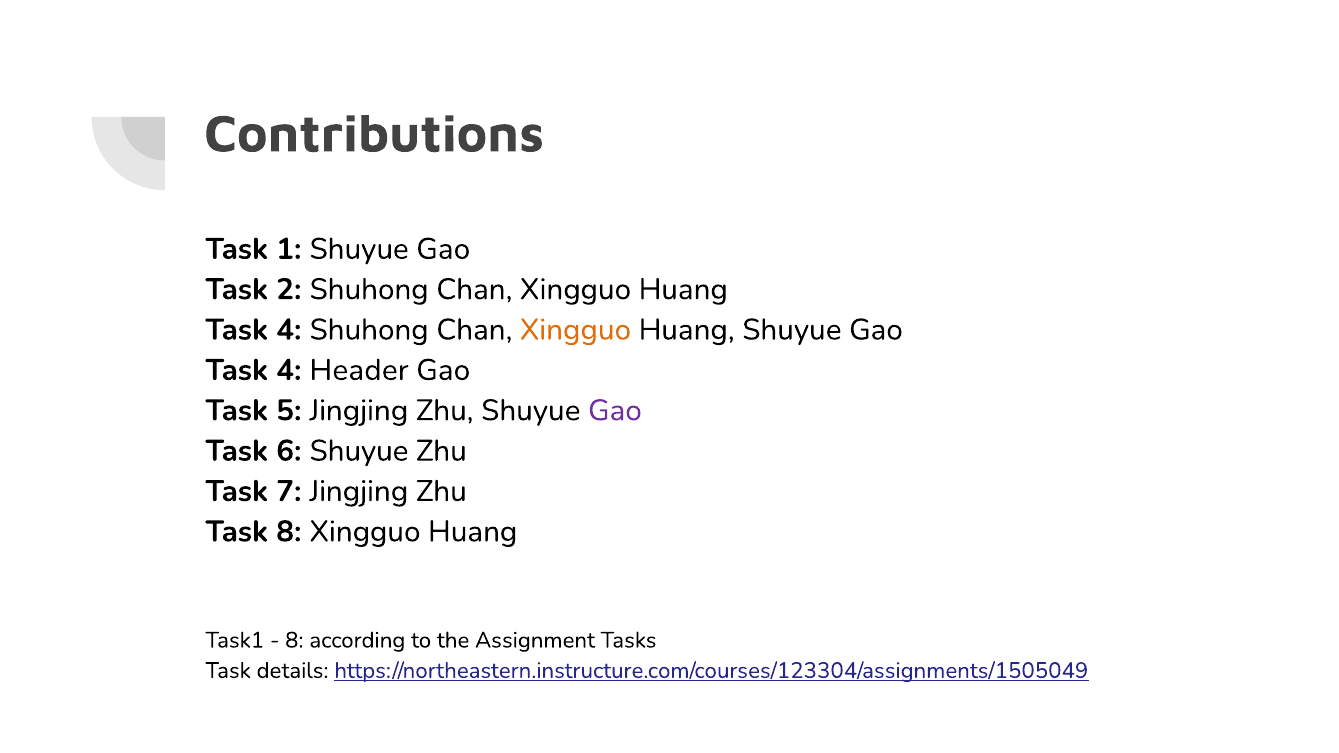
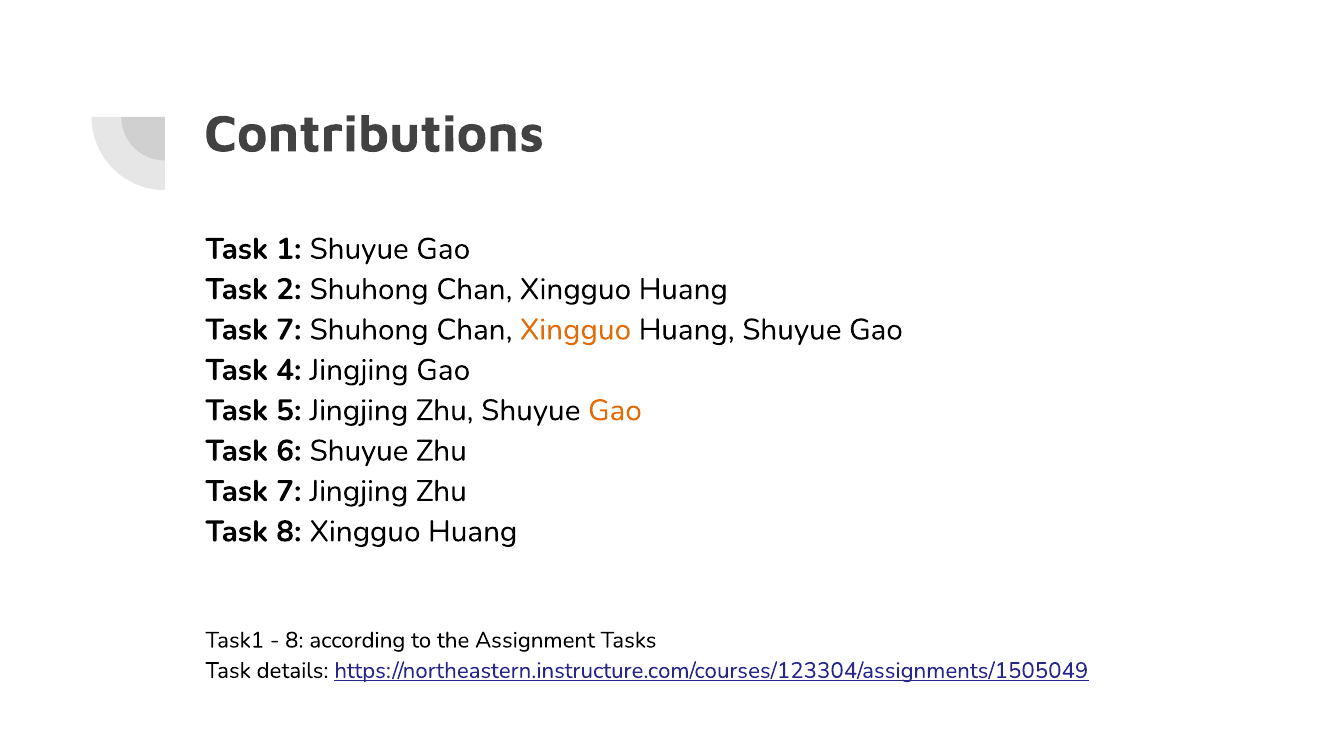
4 at (289, 330): 4 -> 7
4 Header: Header -> Jingjing
Gao at (615, 411) colour: purple -> orange
